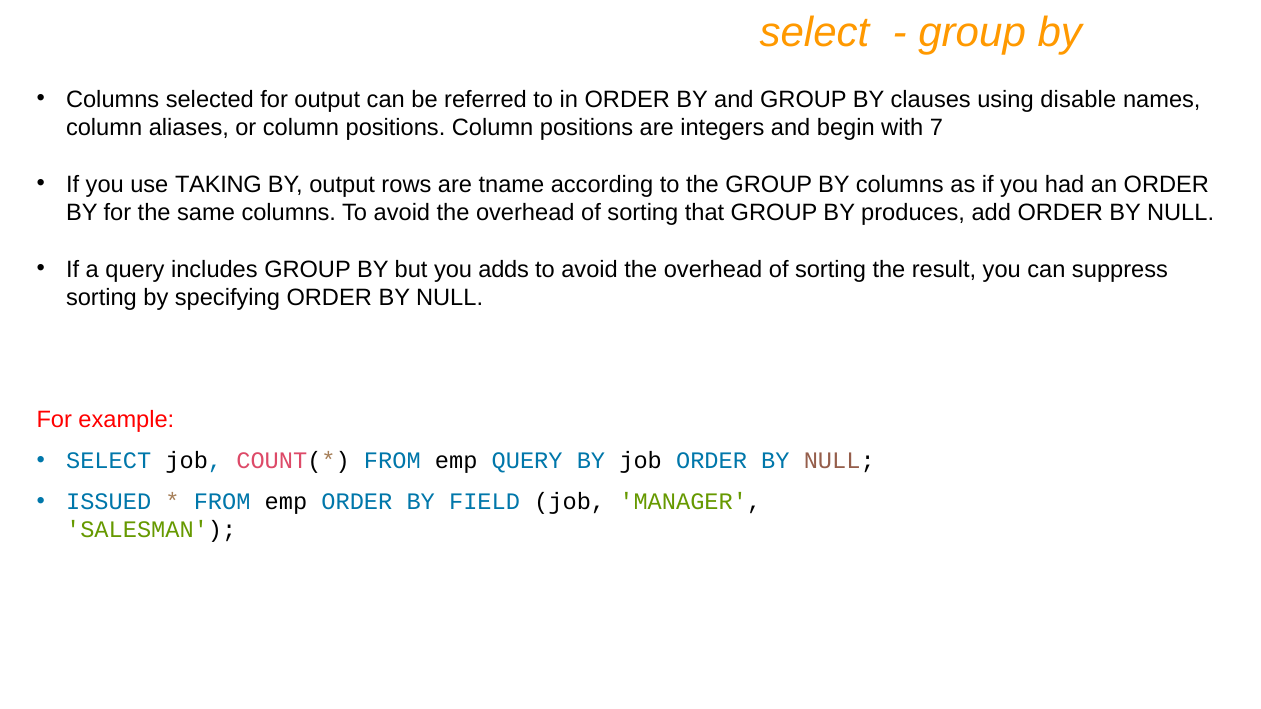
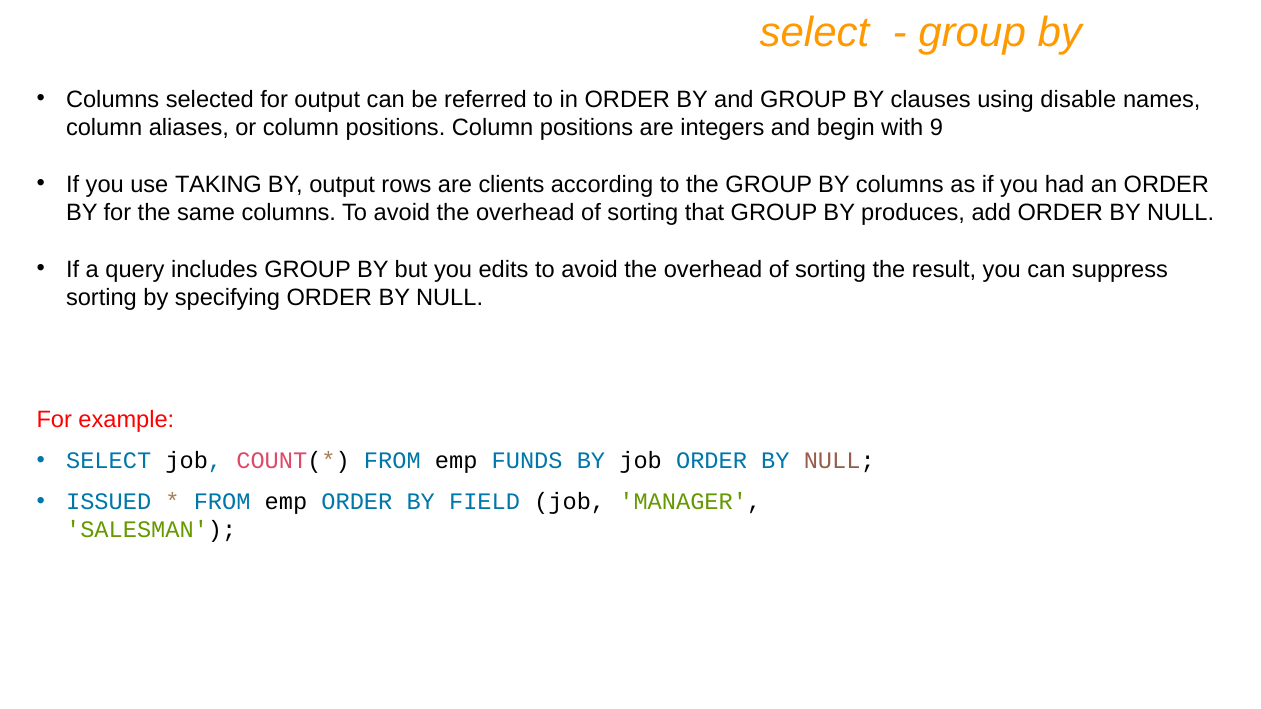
7: 7 -> 9
tname: tname -> clients
adds: adds -> edits
emp QUERY: QUERY -> FUNDS
